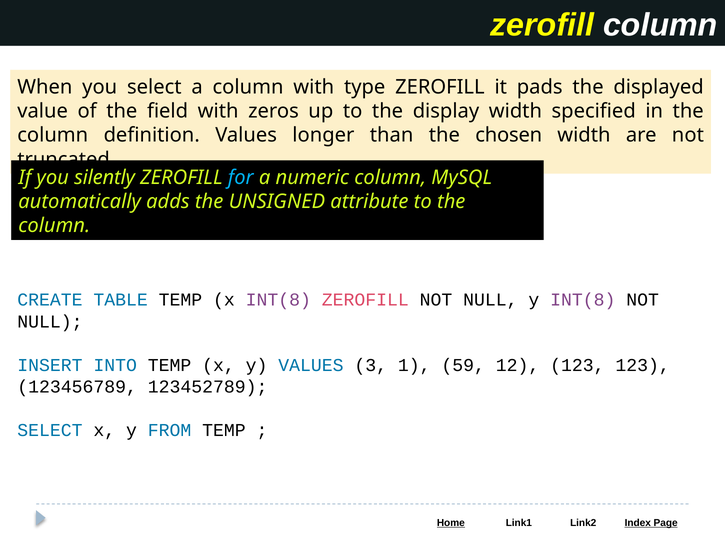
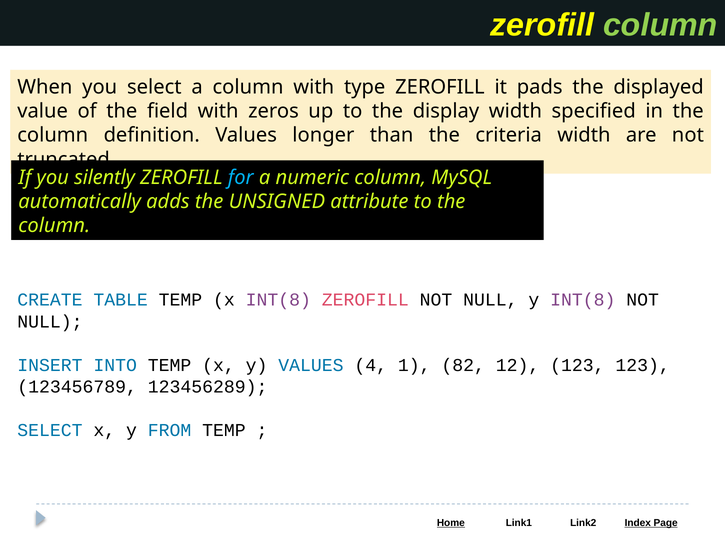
column at (660, 25) colour: white -> light green
chosen: chosen -> criteria
3: 3 -> 4
59: 59 -> 82
123452789: 123452789 -> 123456289
